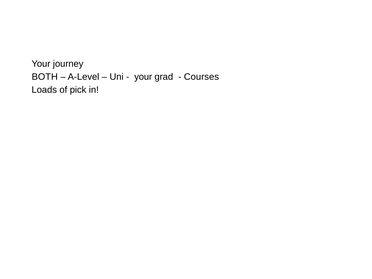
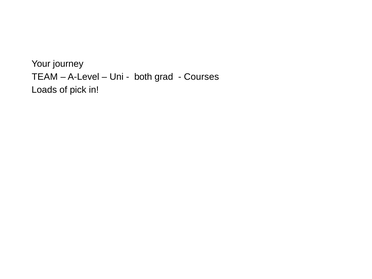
BOTH: BOTH -> TEAM
your at (143, 77): your -> both
